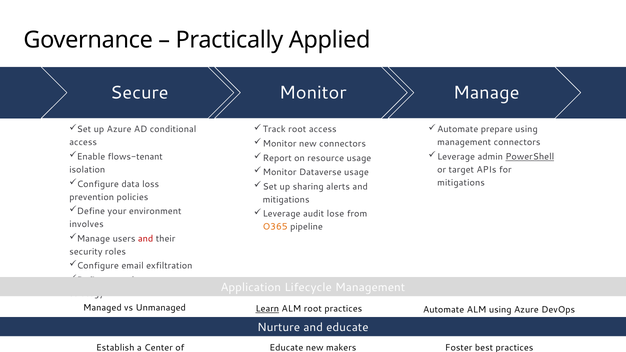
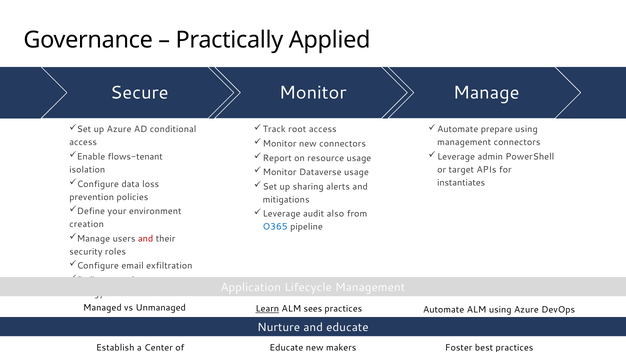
PowerShell underline: present -> none
mitigations at (461, 183): mitigations -> instantiates
lose: lose -> also
involves: involves -> creation
O365 colour: orange -> blue
ALM root: root -> sees
